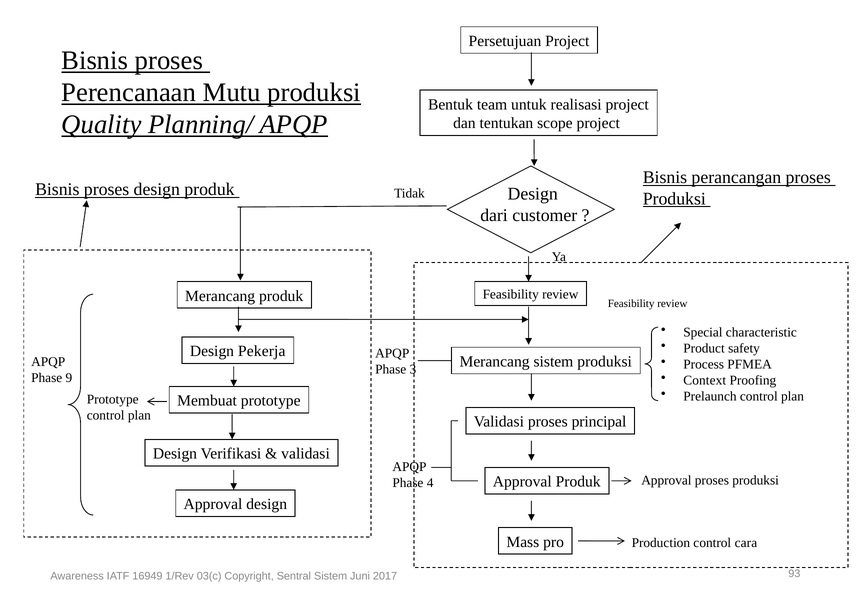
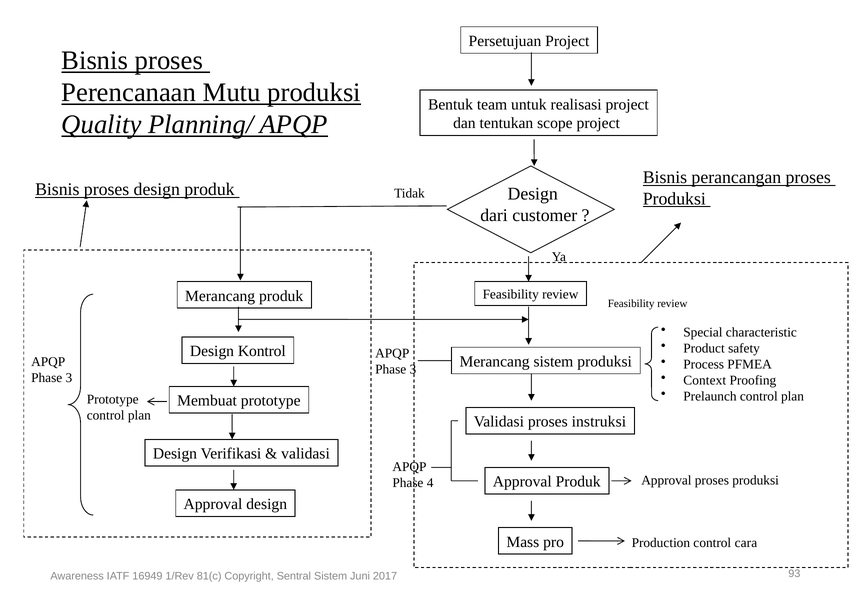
Pekerja: Pekerja -> Kontrol
9 at (69, 378): 9 -> 3
principal: principal -> instruksi
03(c: 03(c -> 81(c
